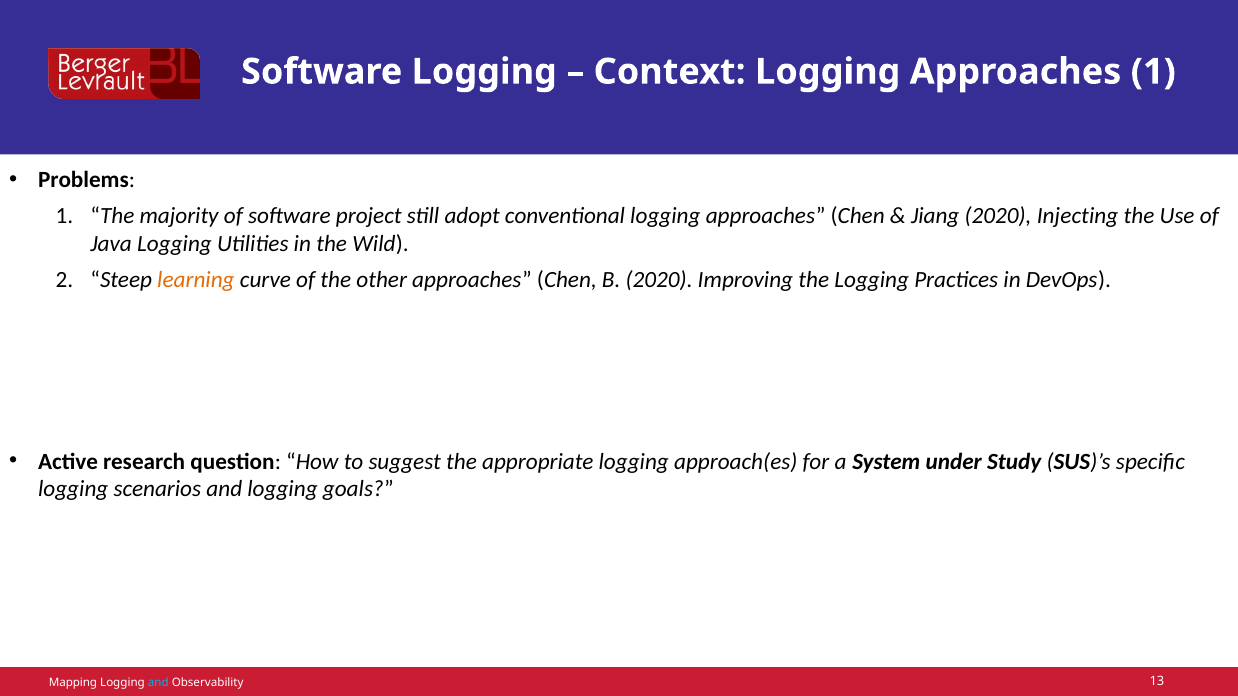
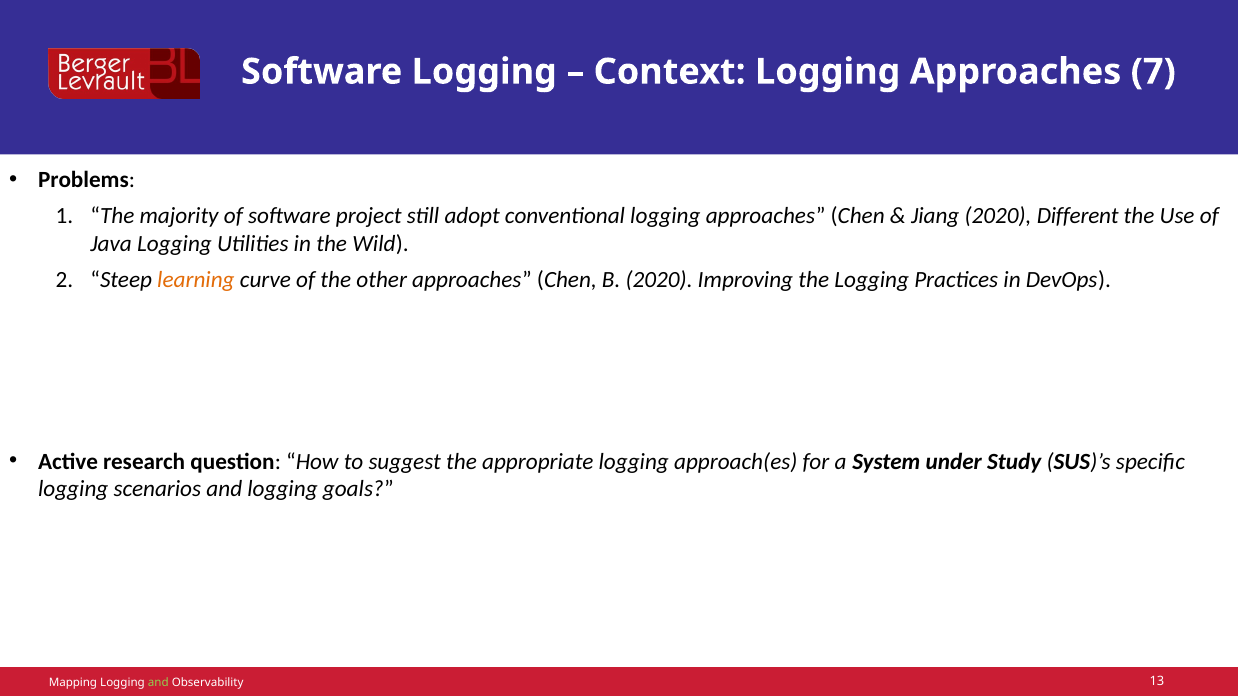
Approaches 1: 1 -> 7
Injecting: Injecting -> Different
and at (158, 683) colour: light blue -> light green
